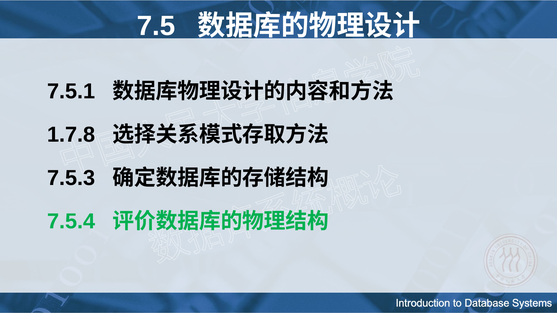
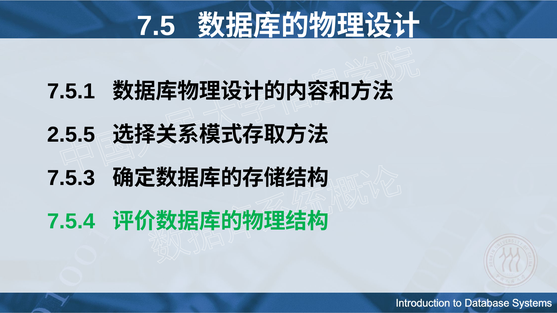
1.7.8: 1.7.8 -> 2.5.5
